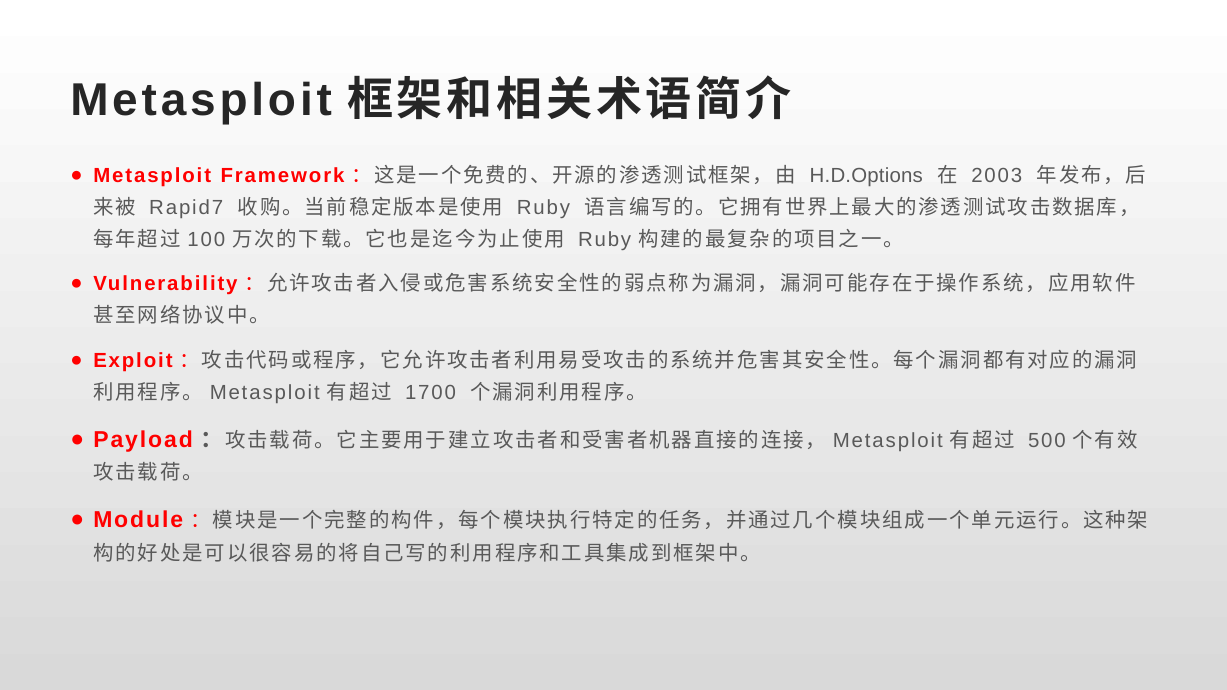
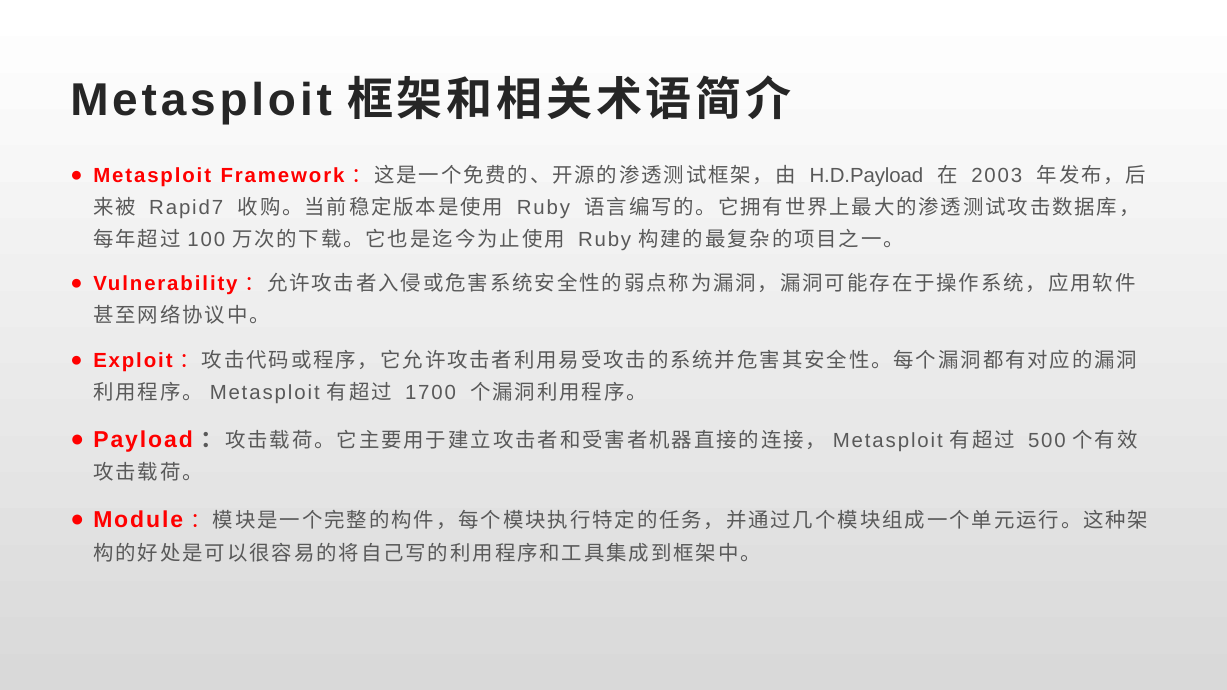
H.D.Options: H.D.Options -> H.D.Payload
